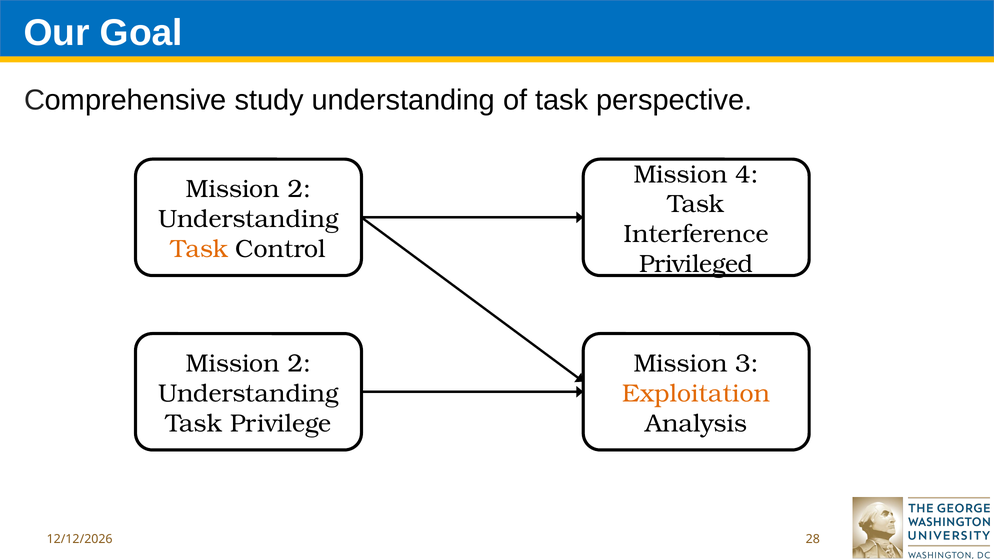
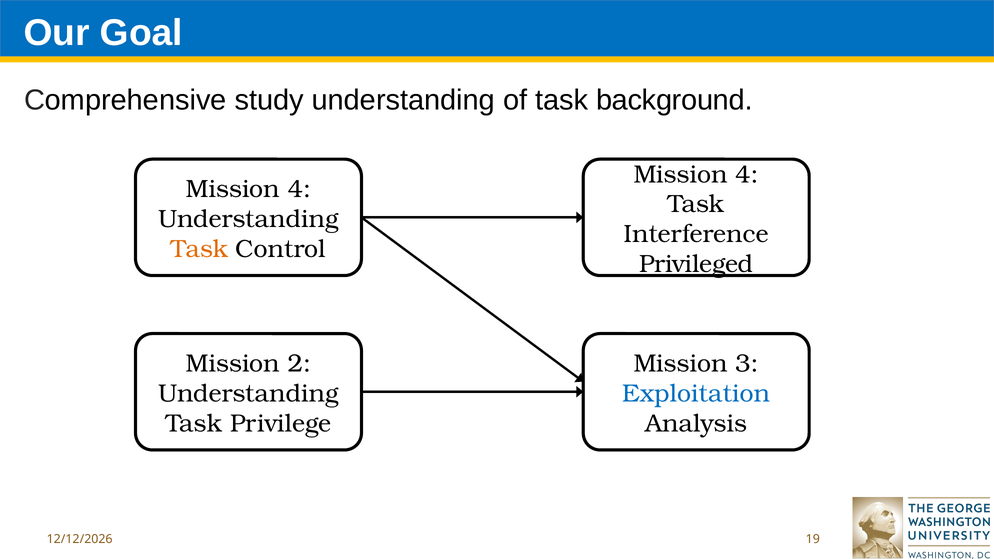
perspective: perspective -> background
2 at (299, 189): 2 -> 4
Exploitation colour: orange -> blue
28: 28 -> 19
